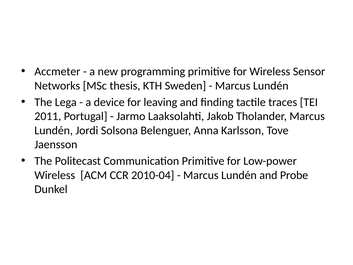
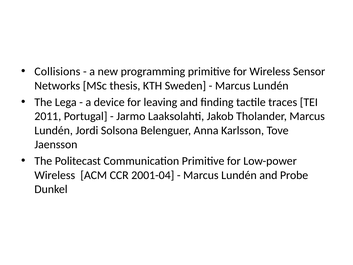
Accmeter: Accmeter -> Collisions
2010-04: 2010-04 -> 2001-04
